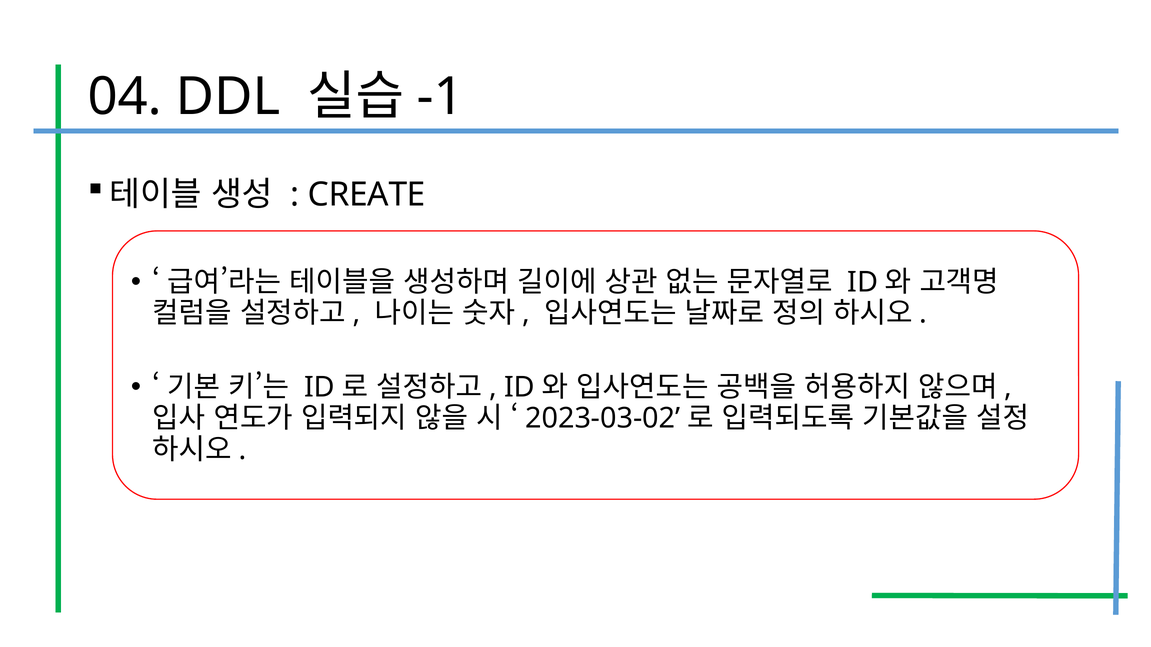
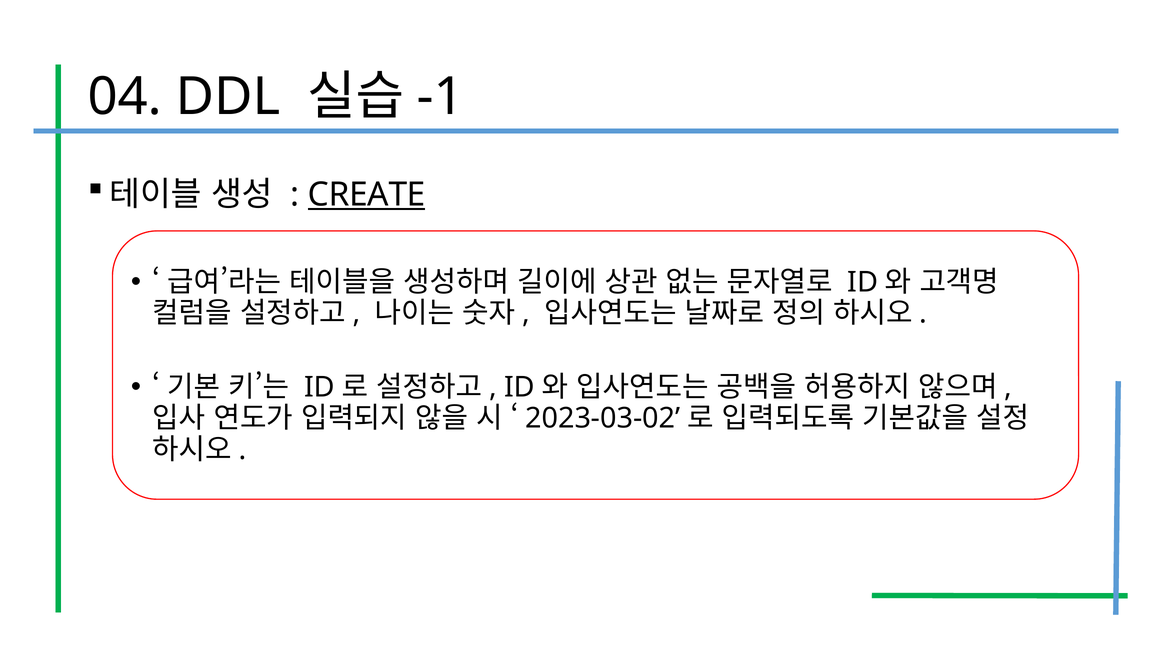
CREATE underline: none -> present
